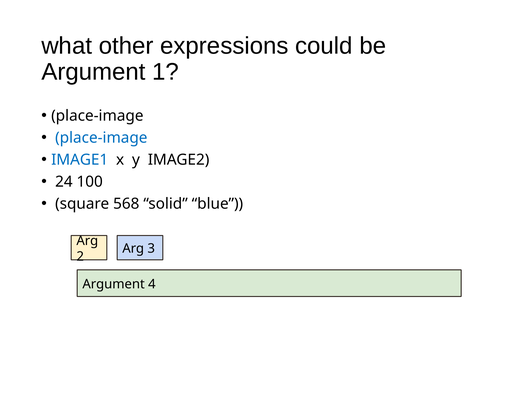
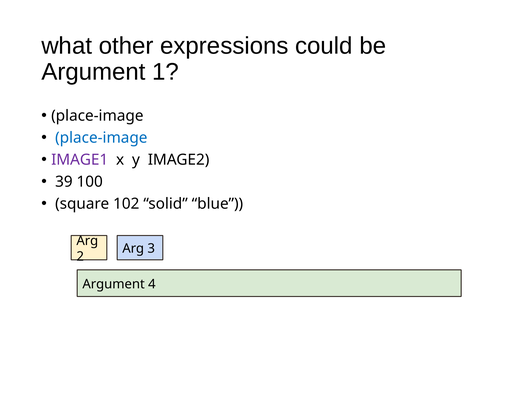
IMAGE1 colour: blue -> purple
24: 24 -> 39
568: 568 -> 102
